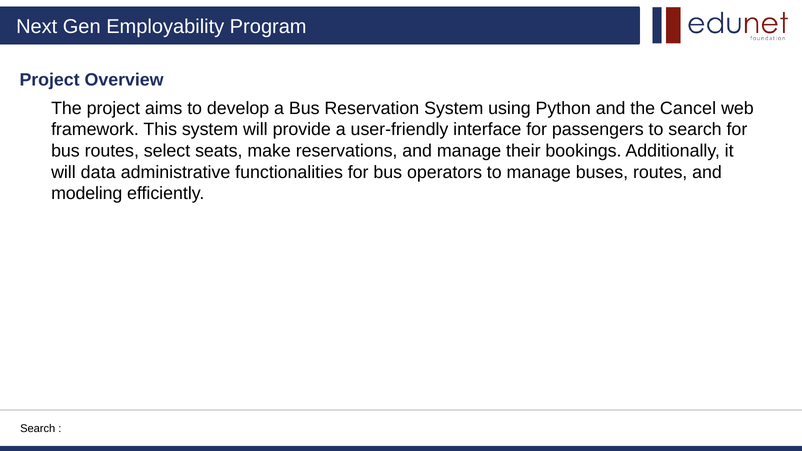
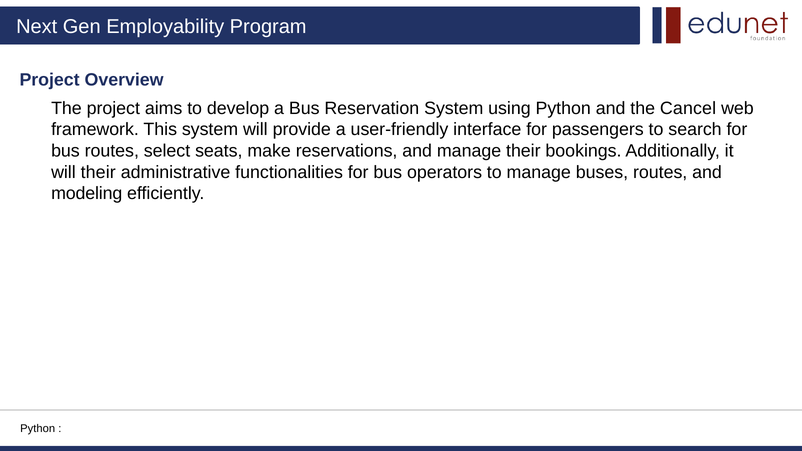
will data: data -> their
Search at (38, 429): Search -> Python
